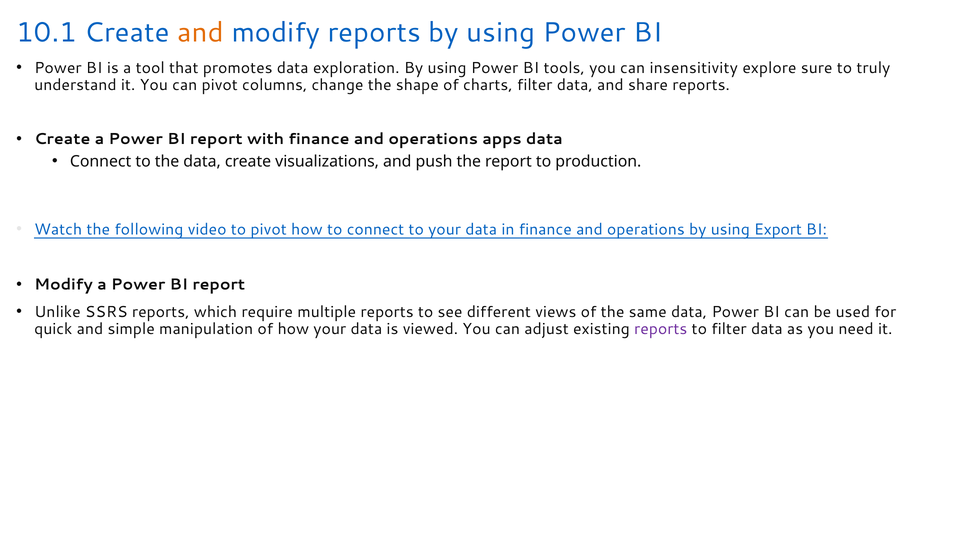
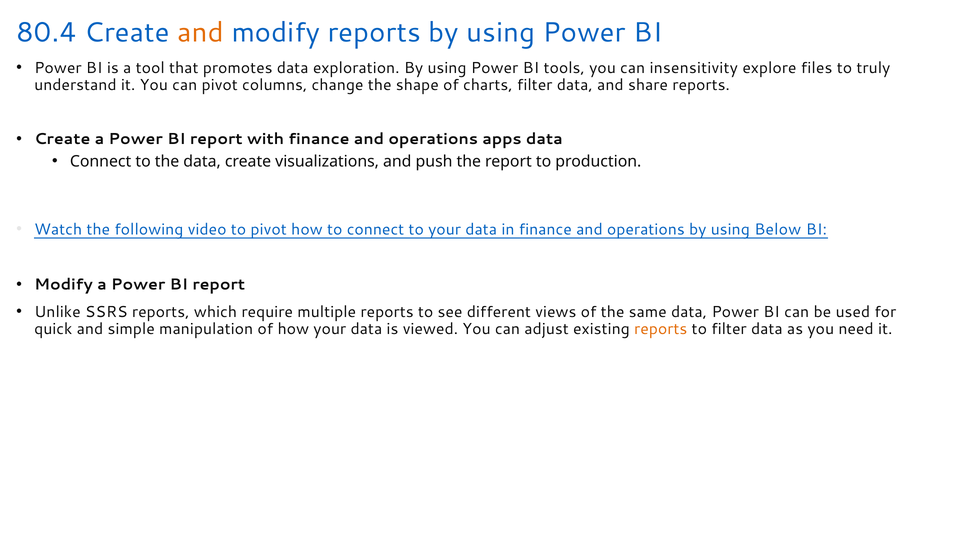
10.1: 10.1 -> 80.4
sure: sure -> files
Export: Export -> Below
reports at (661, 329) colour: purple -> orange
